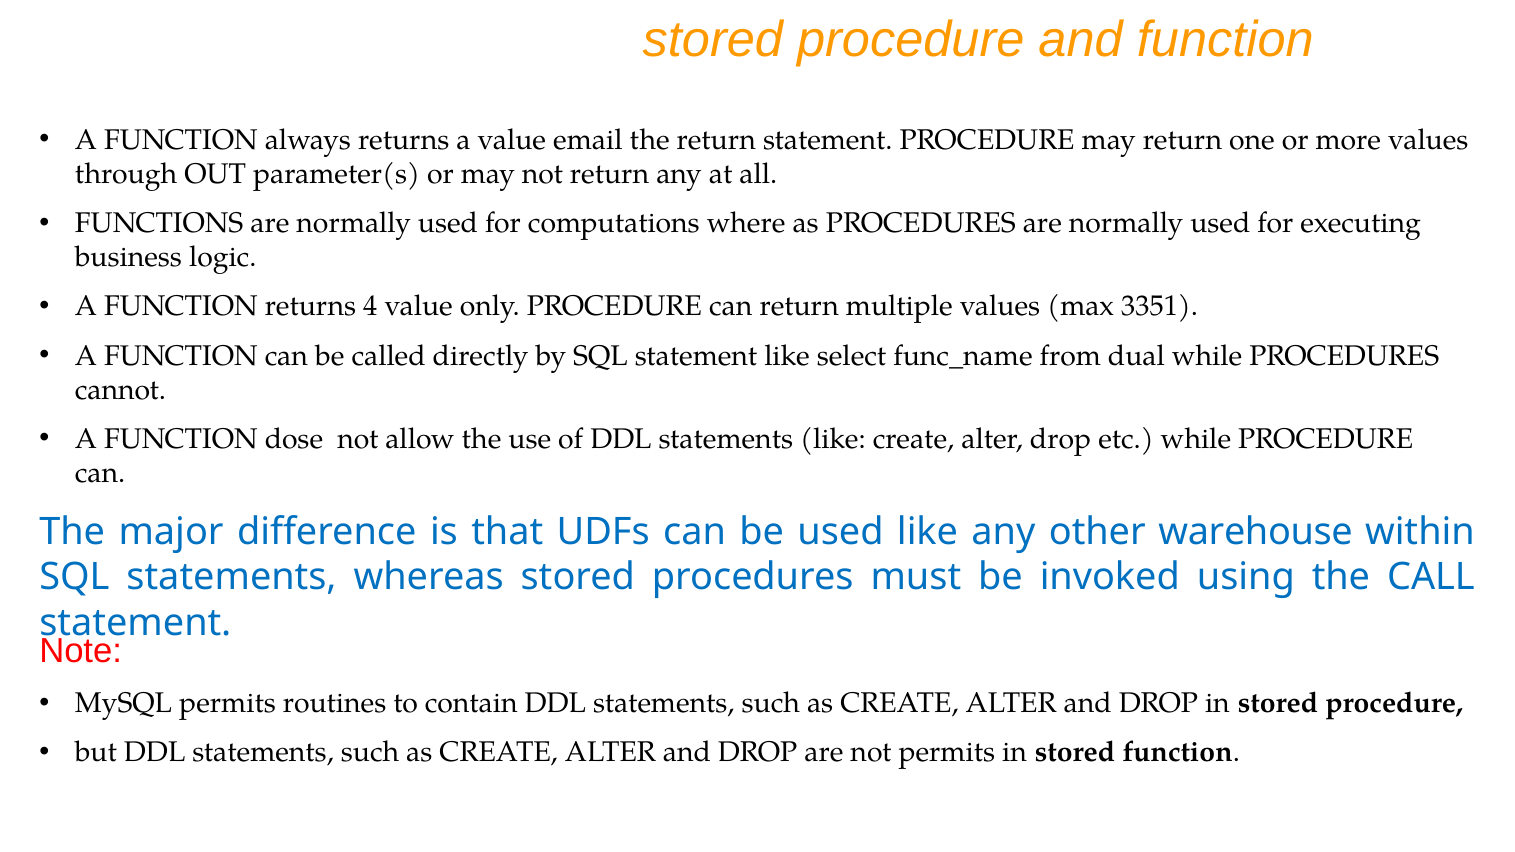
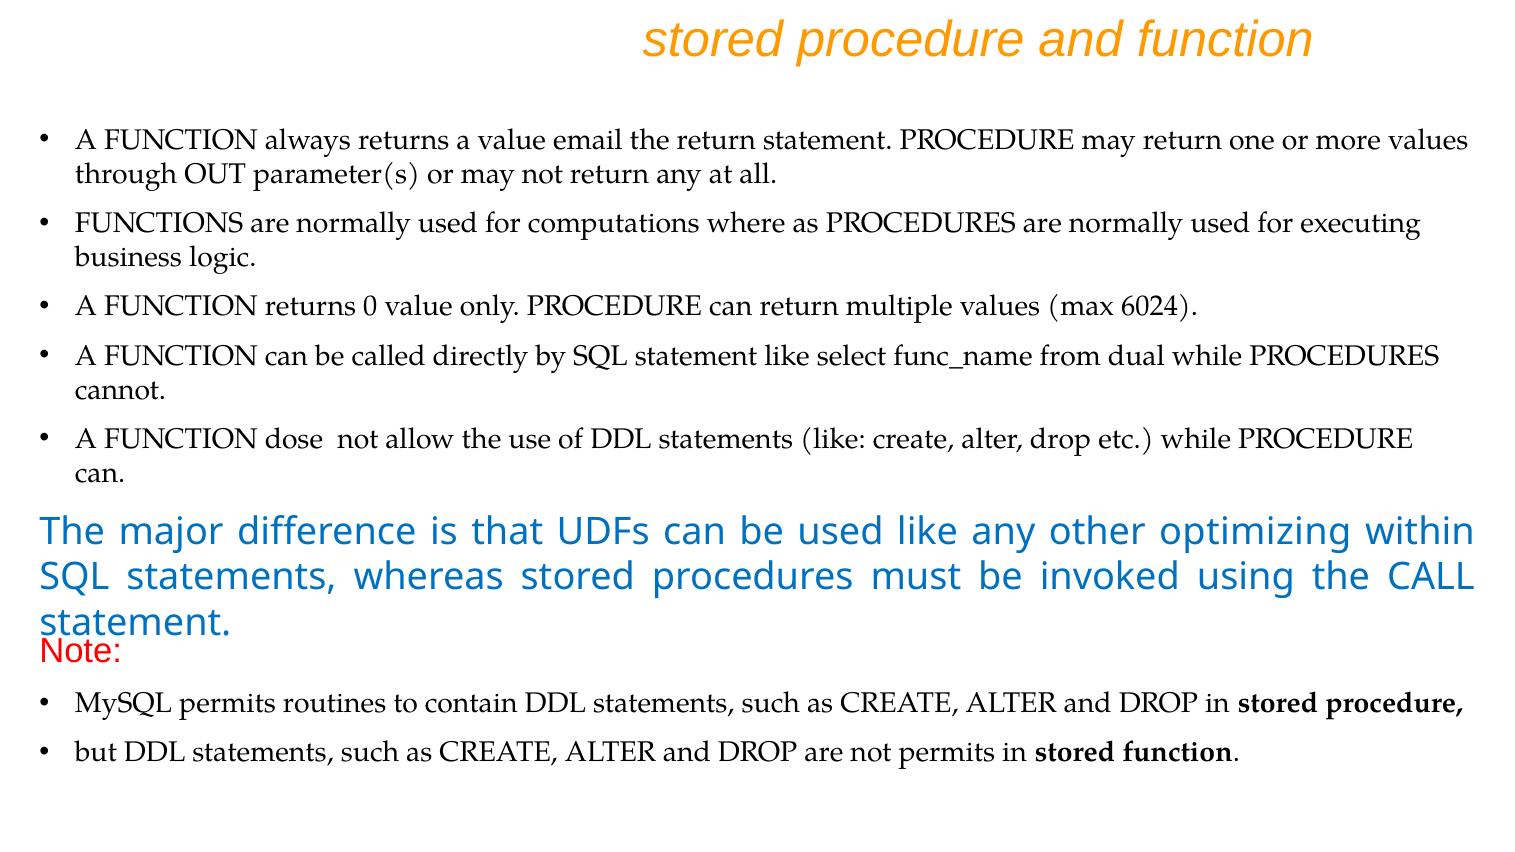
4: 4 -> 0
3351: 3351 -> 6024
warehouse: warehouse -> optimizing
